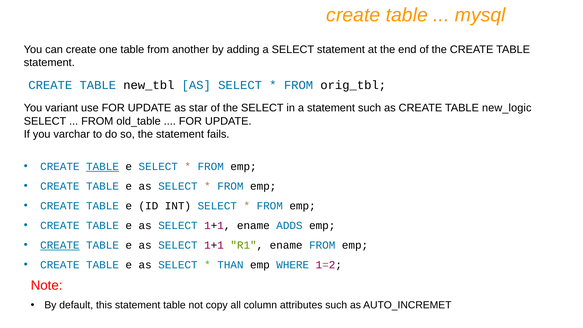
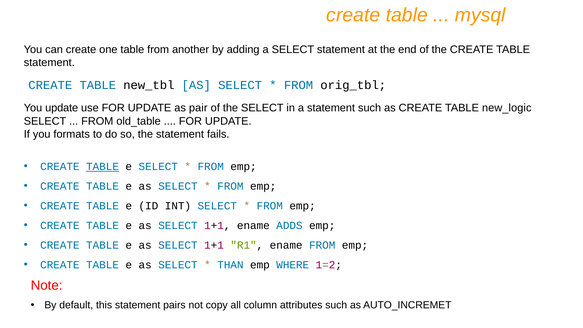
You variant: variant -> update
star: star -> pair
varchar: varchar -> formats
CREATE at (60, 245) underline: present -> none
statement table: table -> pairs
